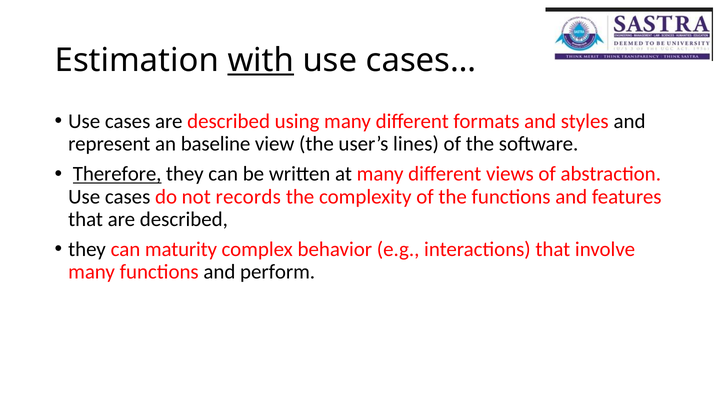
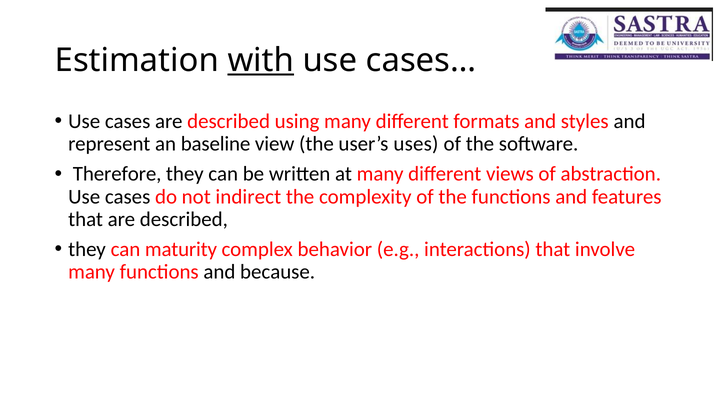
lines: lines -> uses
Therefore underline: present -> none
records: records -> indirect
perform: perform -> because
